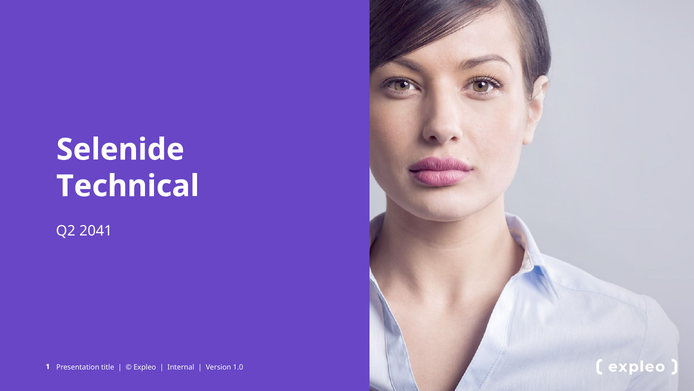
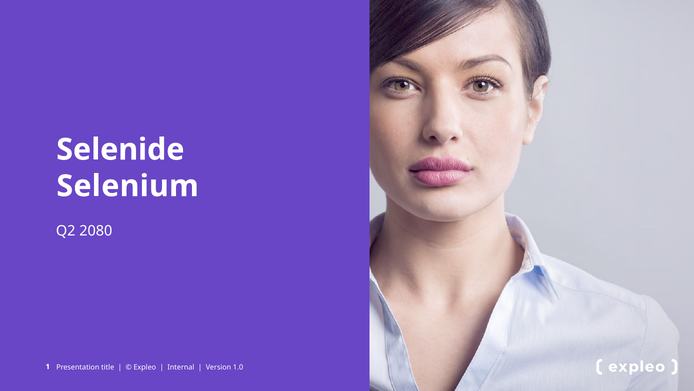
Technical: Technical -> Selenium
2041: 2041 -> 2080
